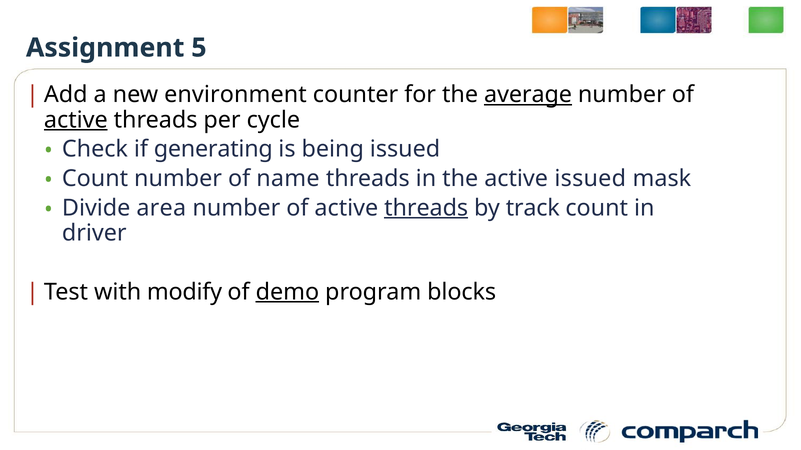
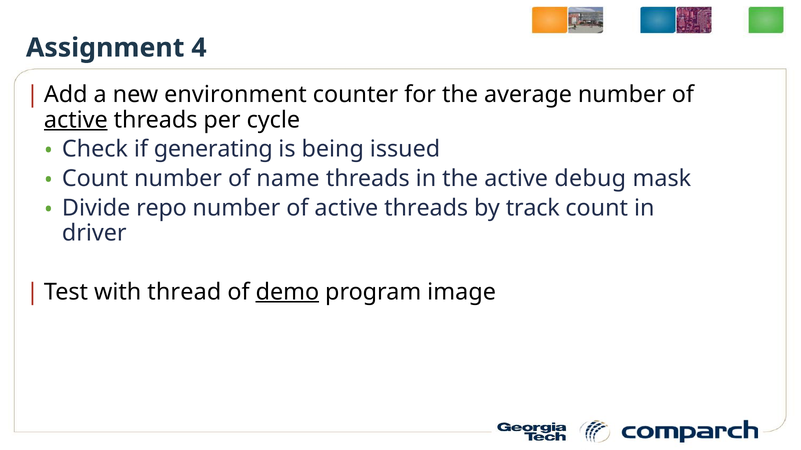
5: 5 -> 4
average underline: present -> none
active issued: issued -> debug
area: area -> repo
threads at (426, 208) underline: present -> none
modify: modify -> thread
blocks: blocks -> image
